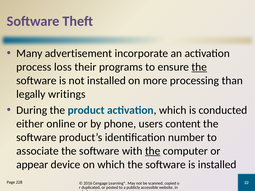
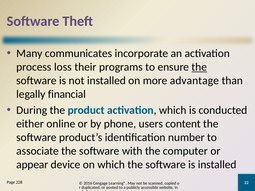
advertisement: advertisement -> communicates
processing: processing -> advantage
writings: writings -> financial
the at (153, 151) underline: present -> none
